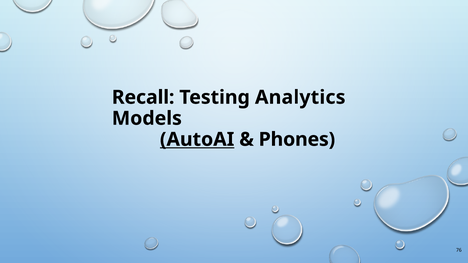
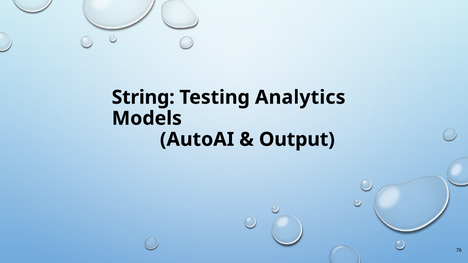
Recall: Recall -> String
AutoAI underline: present -> none
Phones: Phones -> Output
